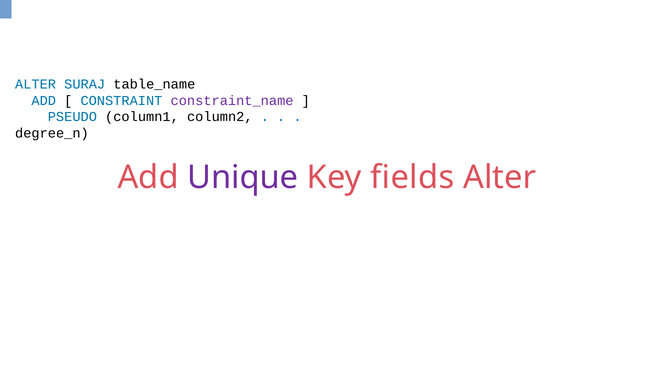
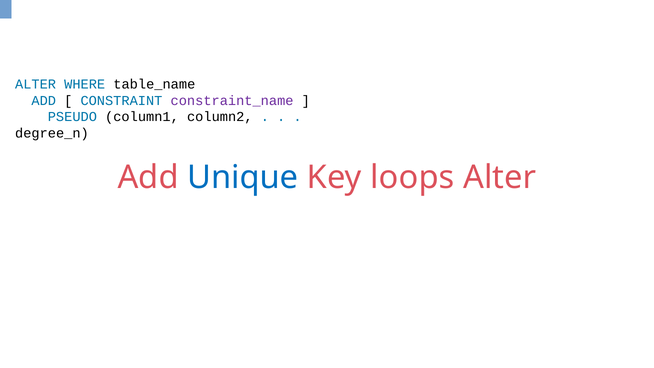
SURAJ: SURAJ -> WHERE
Unique colour: purple -> blue
fields: fields -> loops
